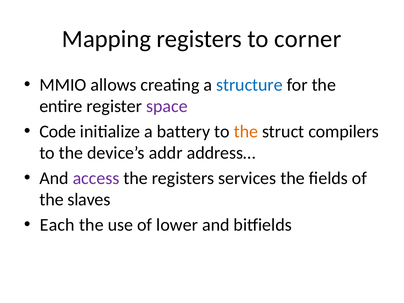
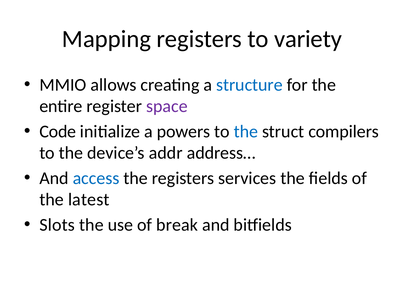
corner: corner -> variety
battery: battery -> powers
the at (246, 131) colour: orange -> blue
access colour: purple -> blue
slaves: slaves -> latest
Each: Each -> Slots
lower: lower -> break
